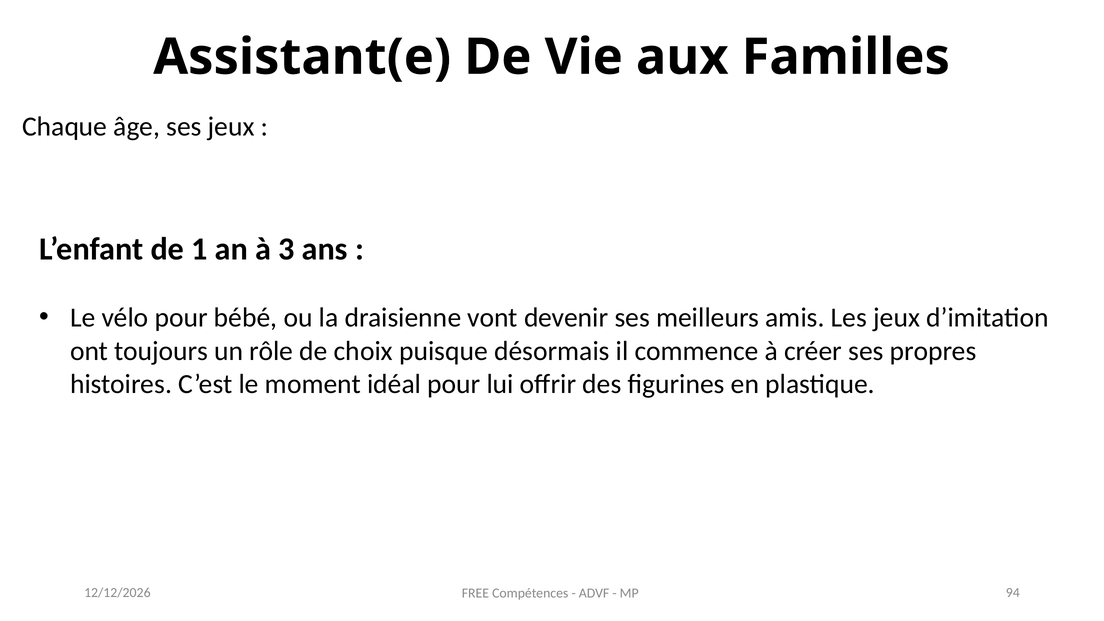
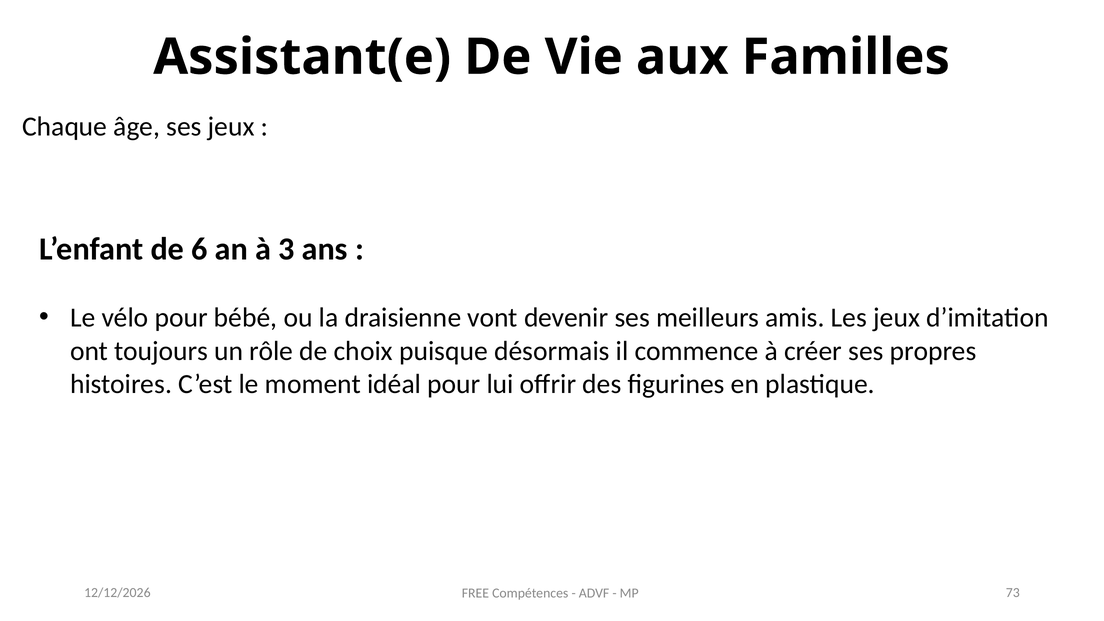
1: 1 -> 6
94: 94 -> 73
